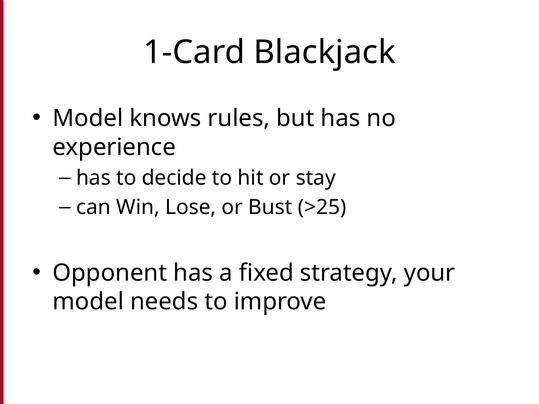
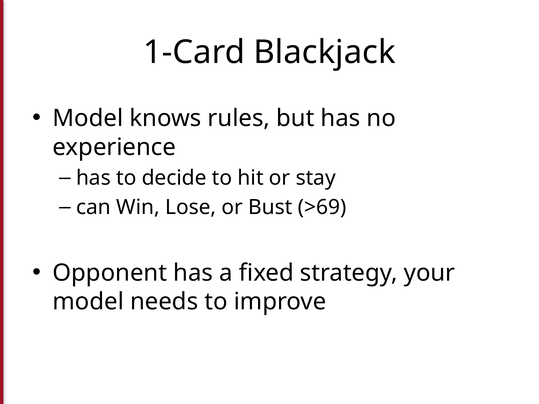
>25: >25 -> >69
